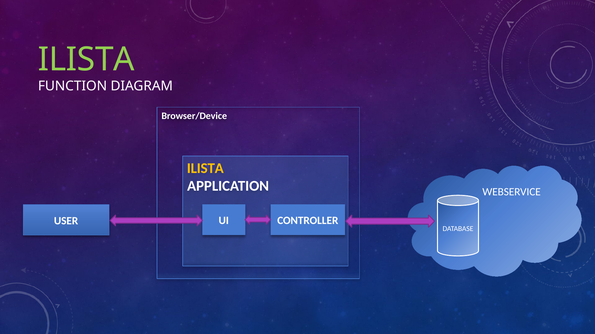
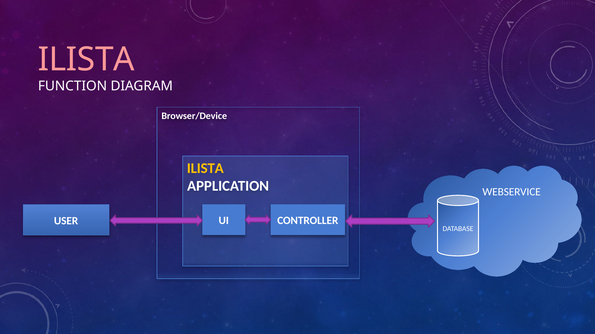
ILISTA at (86, 59) colour: light green -> pink
